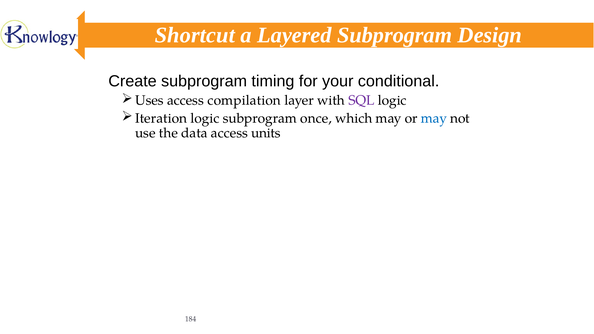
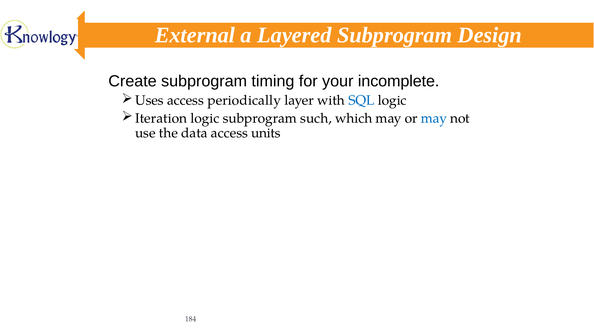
Shortcut: Shortcut -> External
conditional: conditional -> incomplete
compilation: compilation -> periodically
SQL colour: purple -> blue
once: once -> such
